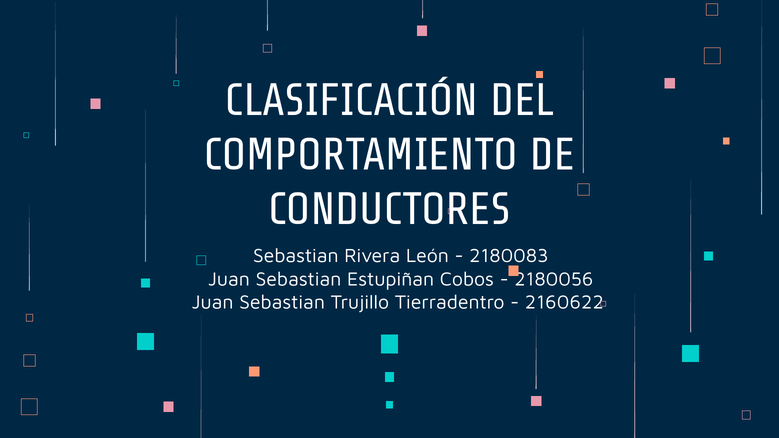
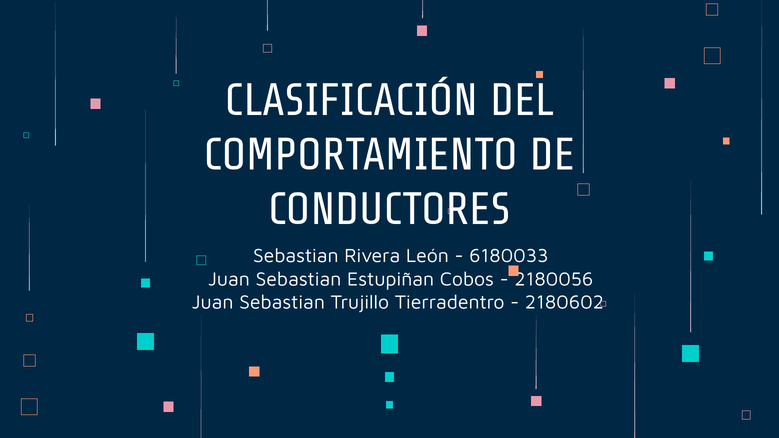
2180083: 2180083 -> 6180033
2160622: 2160622 -> 2180602
